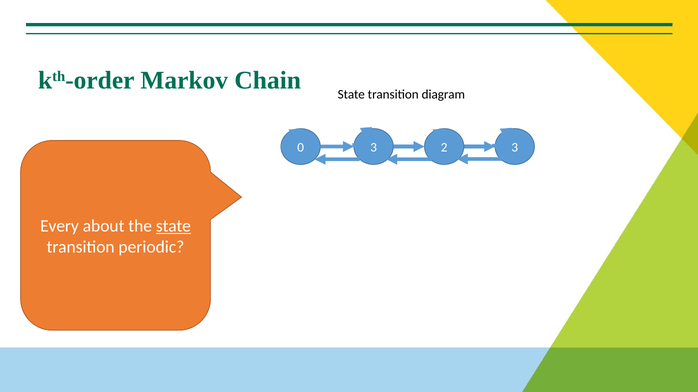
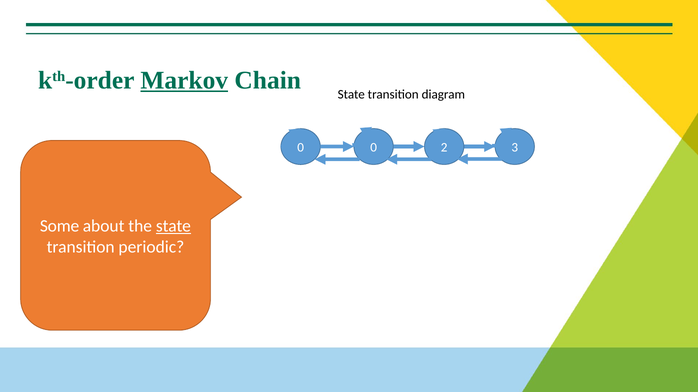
Markov underline: none -> present
0 3: 3 -> 0
Every: Every -> Some
